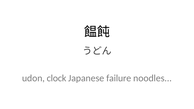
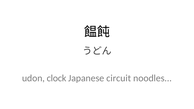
failure: failure -> circuit
